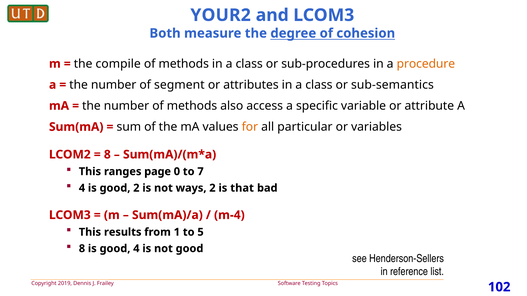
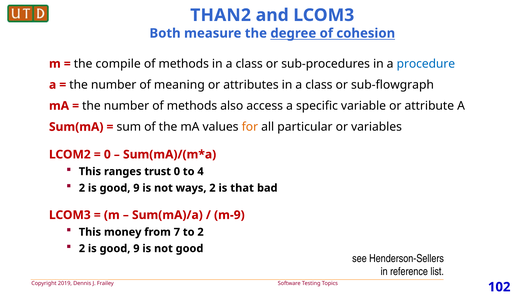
YOUR2: YOUR2 -> THAN2
procedure colour: orange -> blue
segment: segment -> meaning
sub-semantics: sub-semantics -> sub-flowgraph
8 at (107, 155): 8 -> 0
page: page -> trust
7: 7 -> 4
4 at (82, 188): 4 -> 2
2 at (136, 188): 2 -> 9
m-4: m-4 -> m-9
results: results -> money
1: 1 -> 7
to 5: 5 -> 2
8 at (82, 249): 8 -> 2
4 at (136, 249): 4 -> 9
